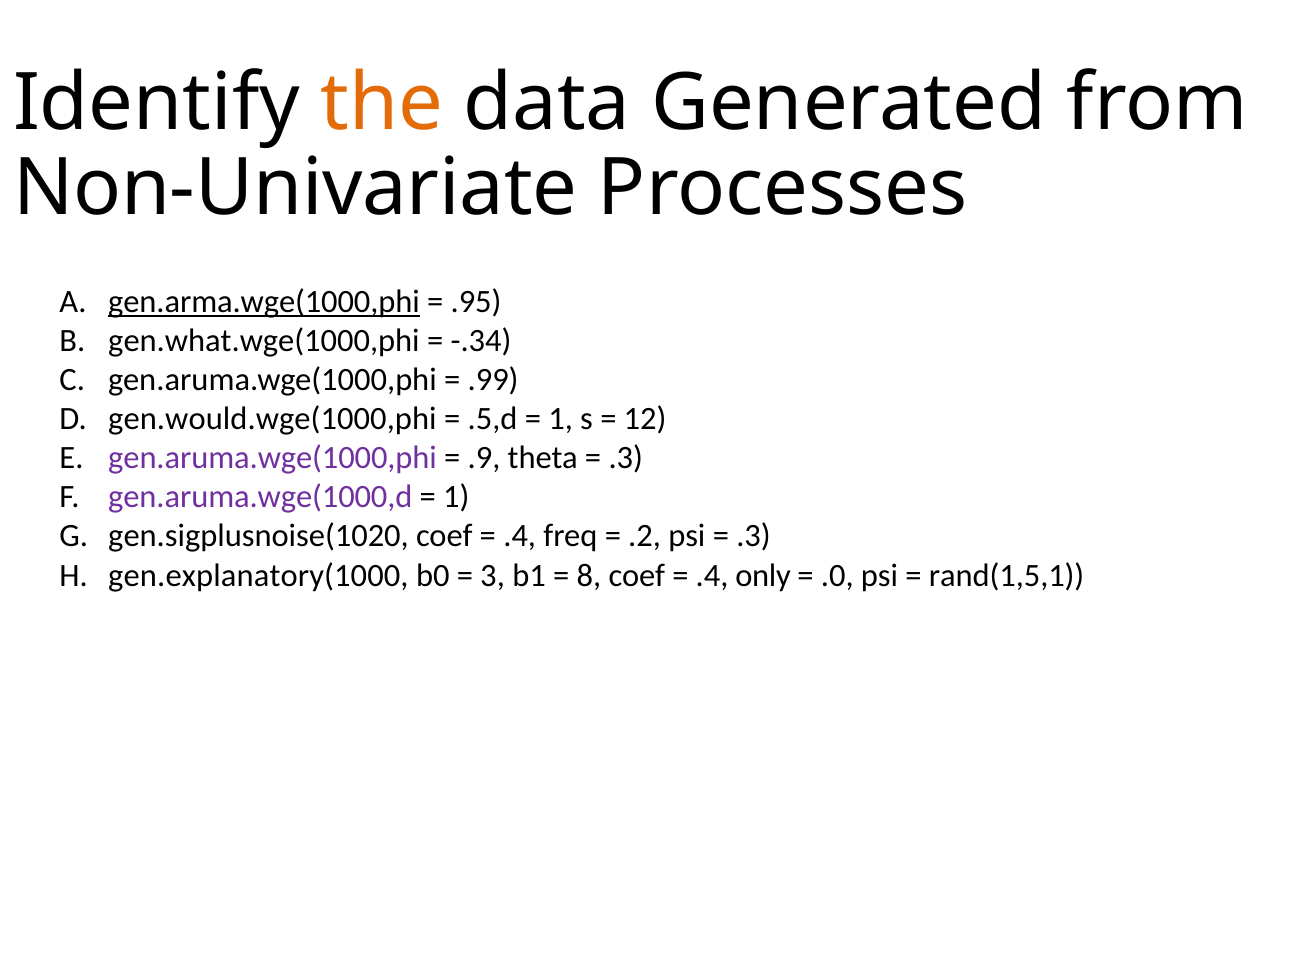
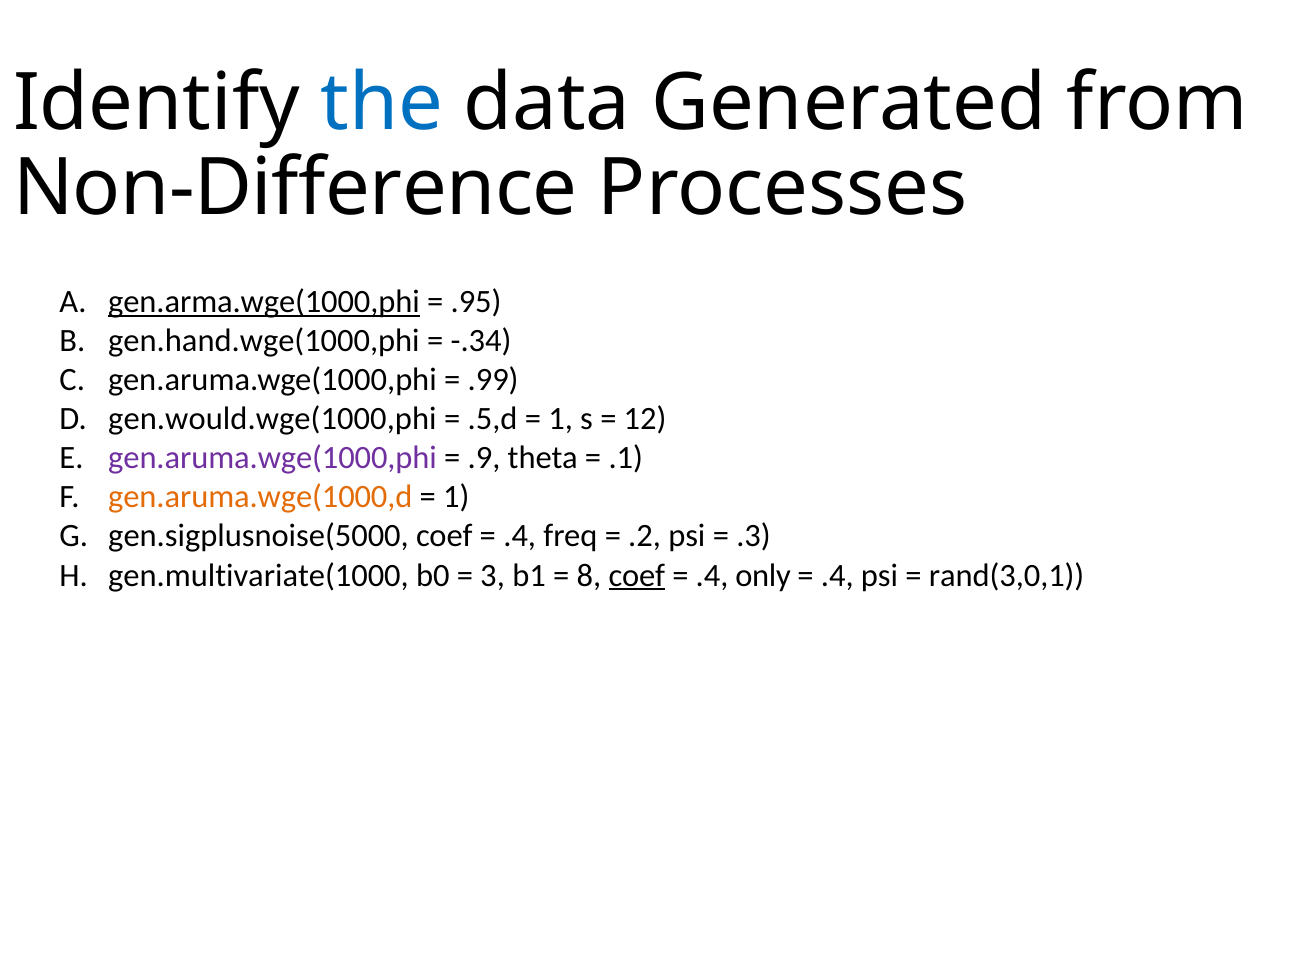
the colour: orange -> blue
Non-Univariate: Non-Univariate -> Non-Difference
gen.what.wge(1000,phi: gen.what.wge(1000,phi -> gen.hand.wge(1000,phi
.3 at (626, 458): .3 -> .1
gen.aruma.wge(1000,d colour: purple -> orange
gen.sigplusnoise(1020: gen.sigplusnoise(1020 -> gen.sigplusnoise(5000
gen.explanatory(1000: gen.explanatory(1000 -> gen.multivariate(1000
coef at (637, 575) underline: none -> present
.0 at (837, 575): .0 -> .4
rand(1,5,1: rand(1,5,1 -> rand(3,0,1
